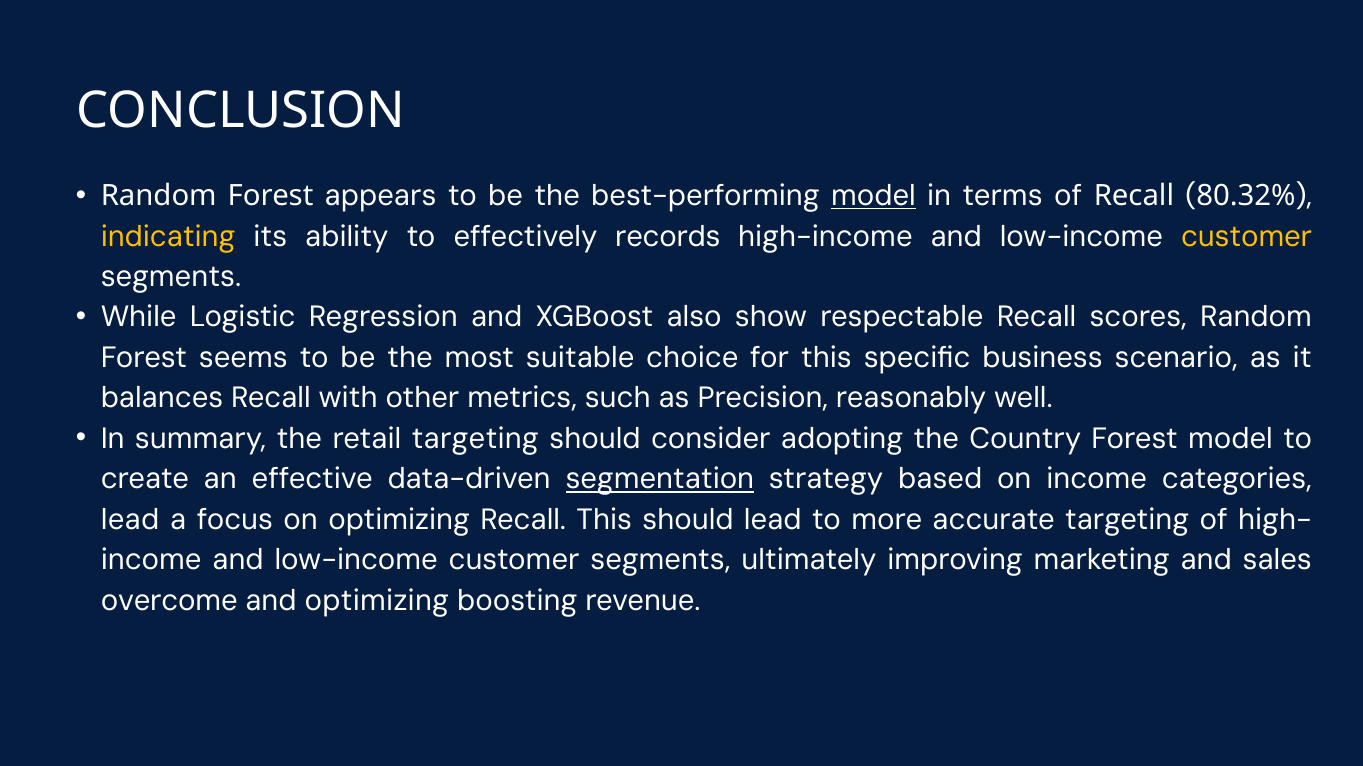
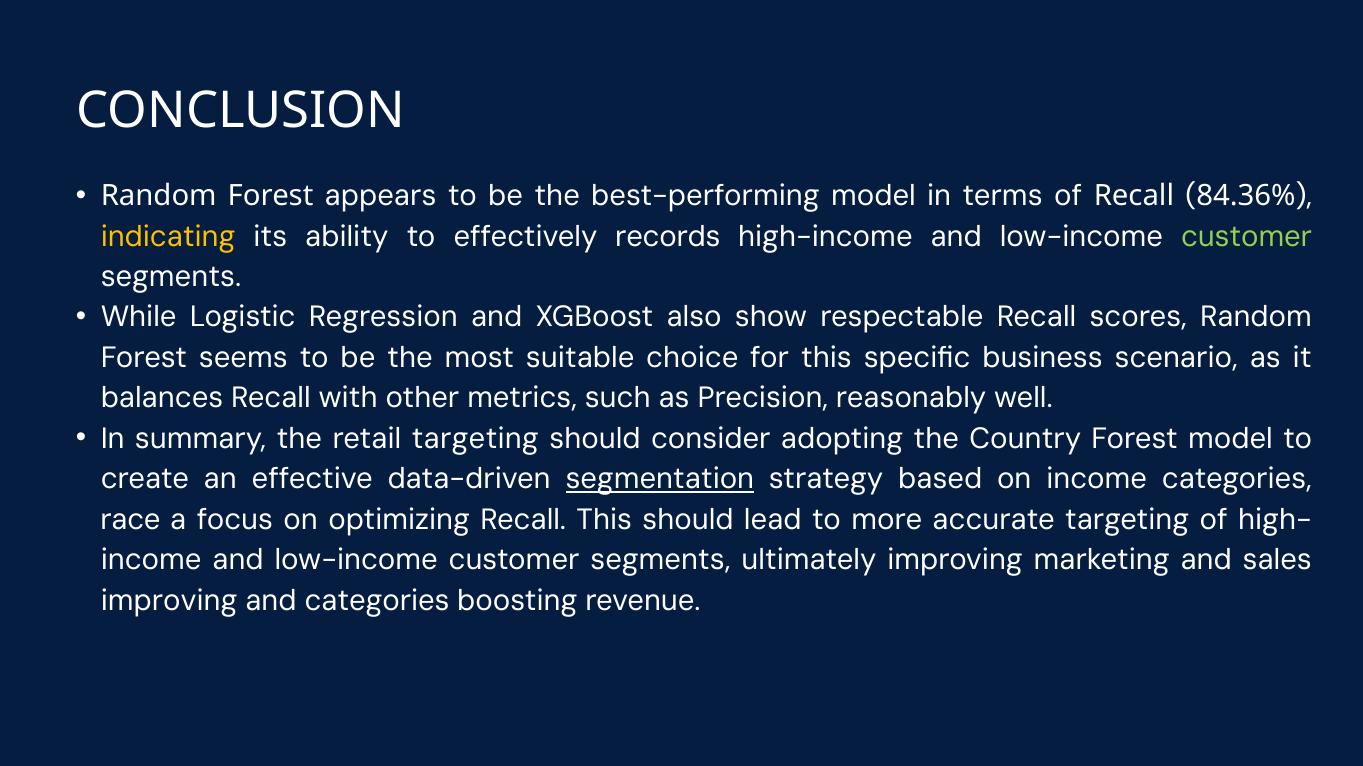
model at (874, 196) underline: present -> none
80.32%: 80.32% -> 84.36%
customer at (1247, 237) colour: yellow -> light green
lead at (130, 520): lead -> race
overcome at (169, 601): overcome -> improving
and optimizing: optimizing -> categories
